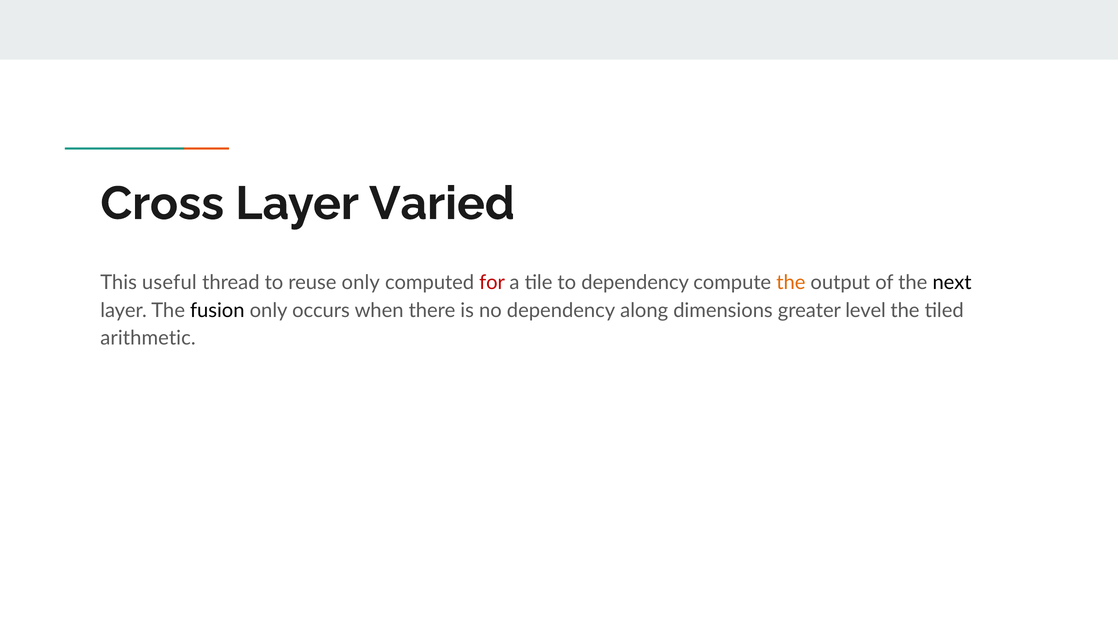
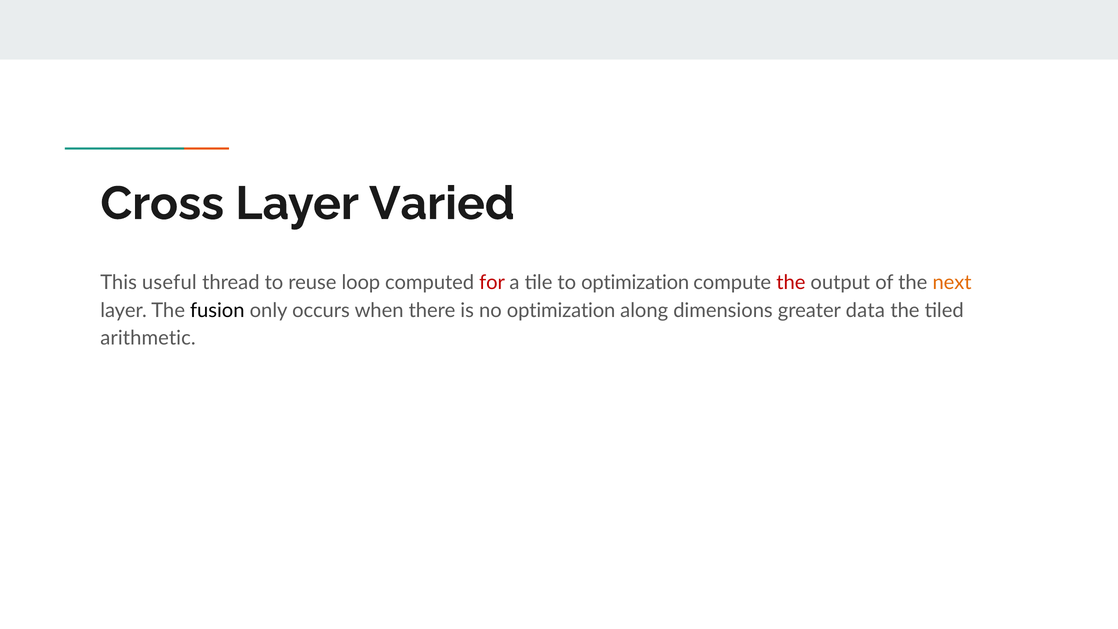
reuse only: only -> loop
to dependency: dependency -> optimization
the at (791, 283) colour: orange -> red
next colour: black -> orange
no dependency: dependency -> optimization
level: level -> data
